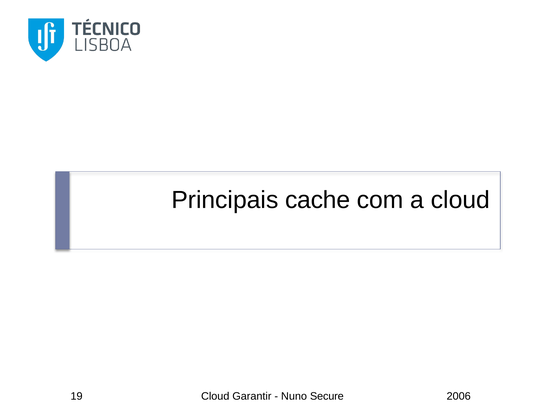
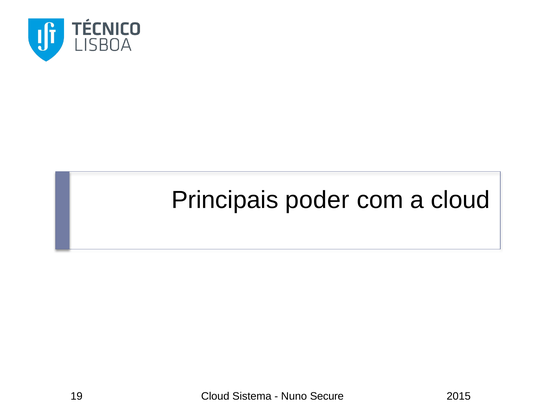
cache: cache -> poder
Garantir: Garantir -> Sistema
2006: 2006 -> 2015
